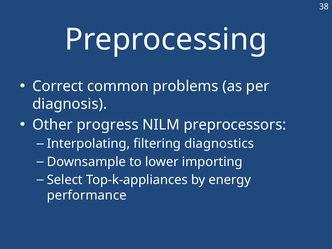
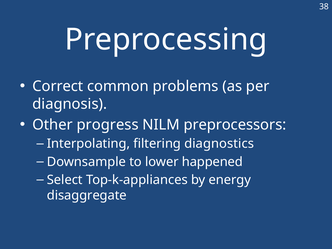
importing: importing -> happened
performance: performance -> disaggregate
